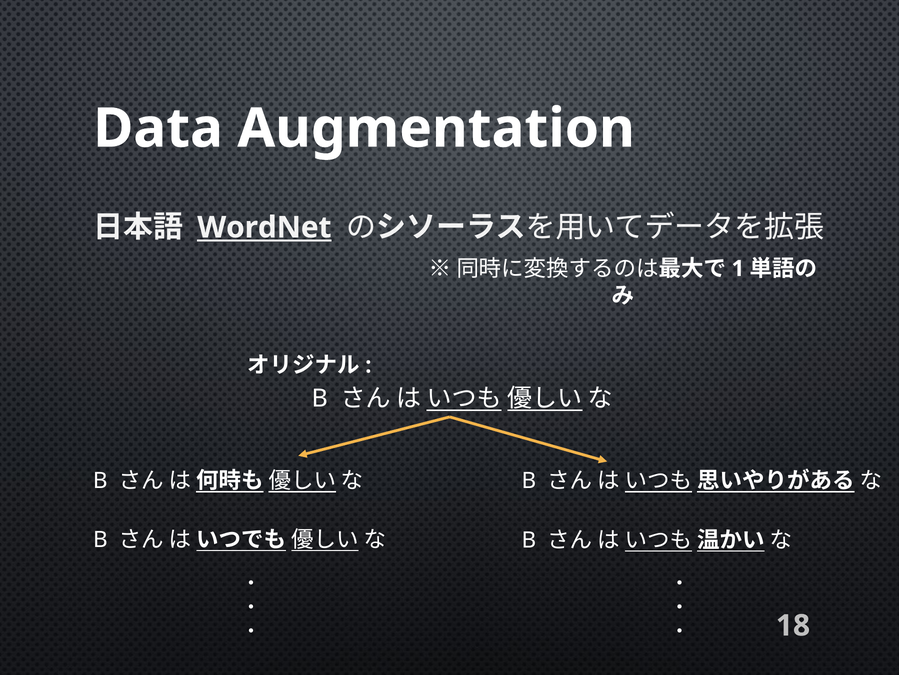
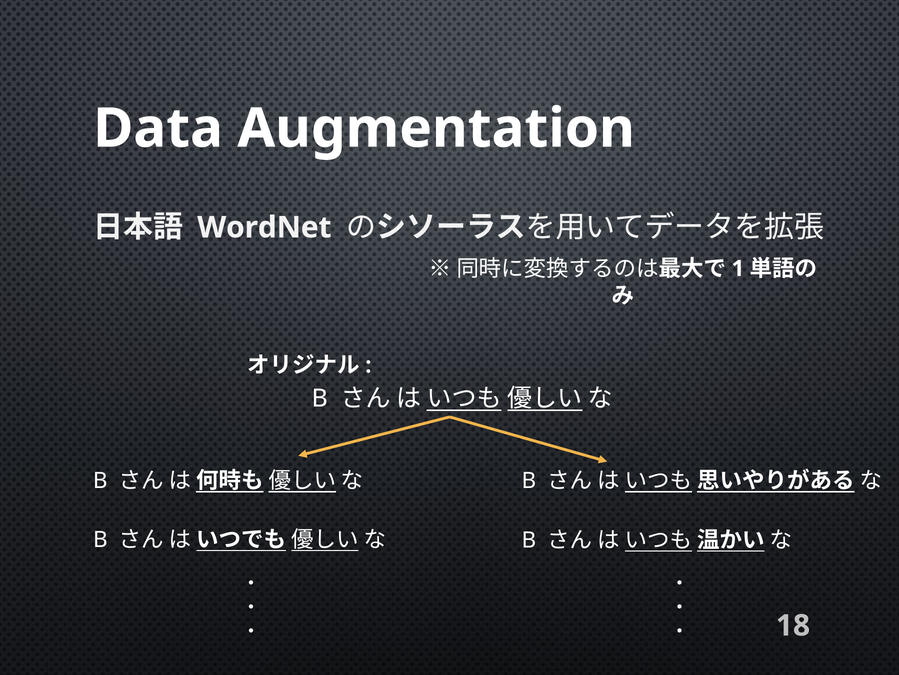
WordNet underline: present -> none
